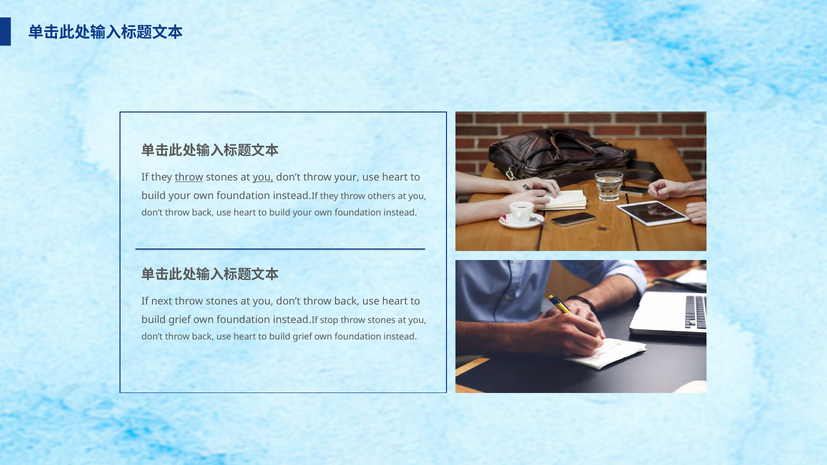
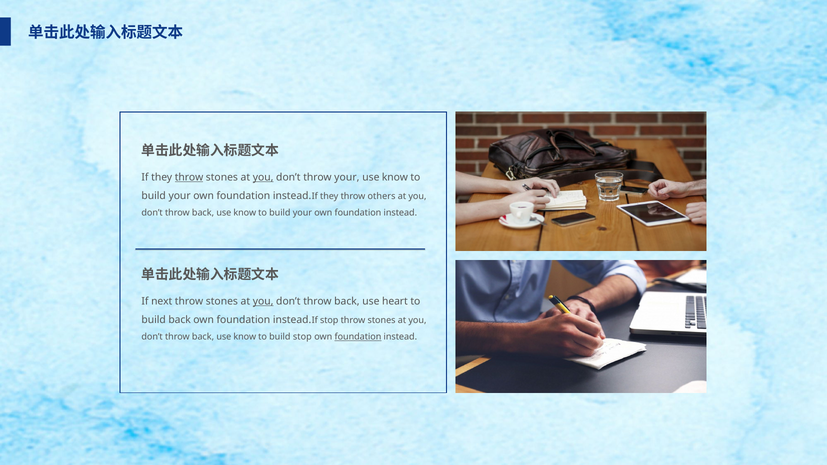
heart at (395, 177): heart -> know
heart at (245, 213): heart -> know
you at (263, 302) underline: none -> present
grief at (180, 320): grief -> back
heart at (245, 337): heart -> know
grief at (302, 337): grief -> stop
foundation at (358, 337) underline: none -> present
